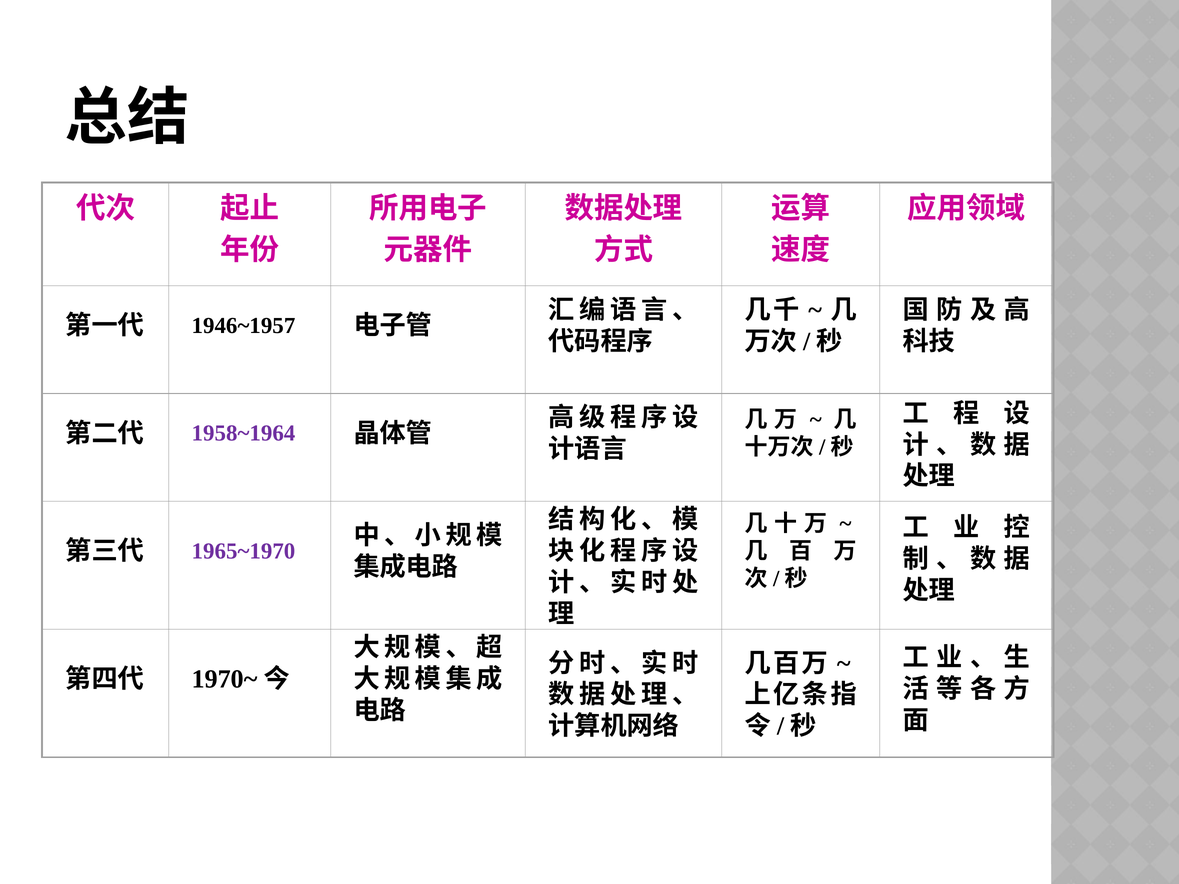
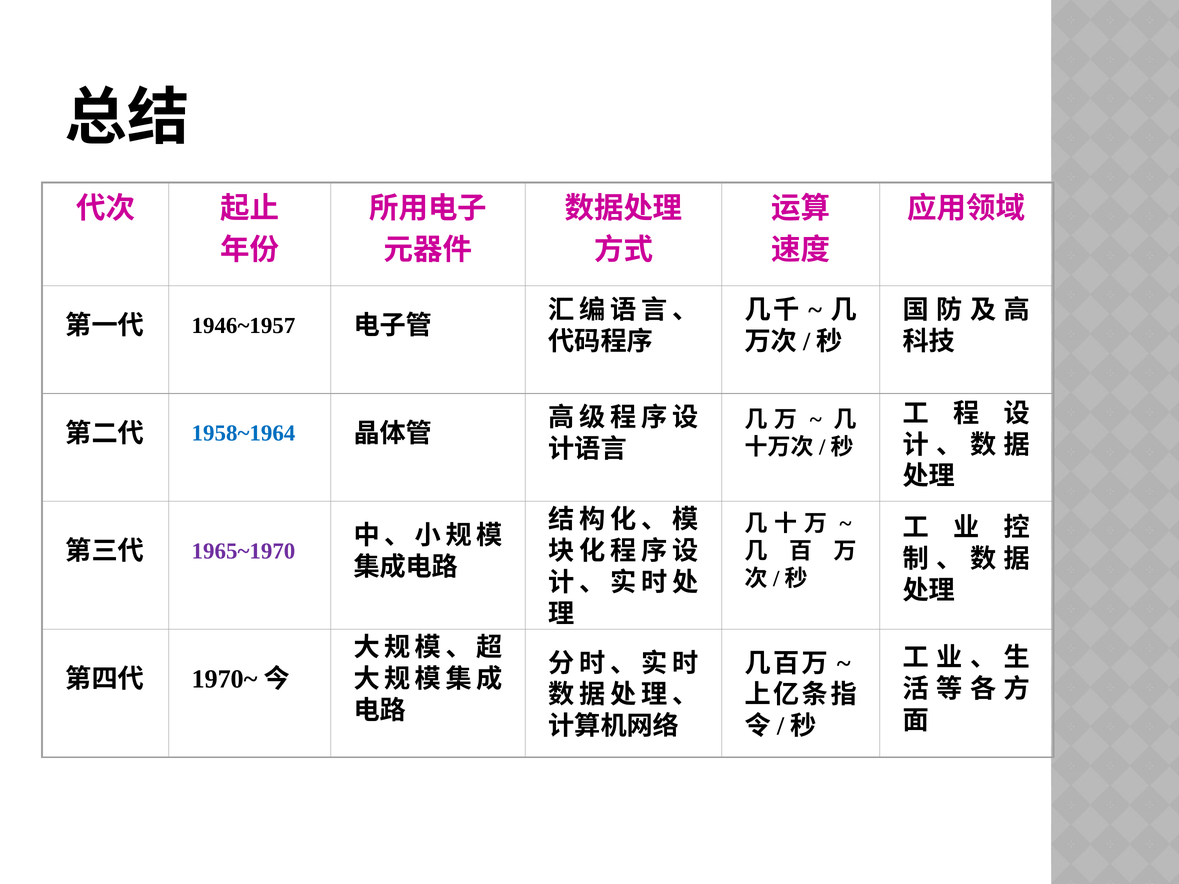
1958~1964 colour: purple -> blue
